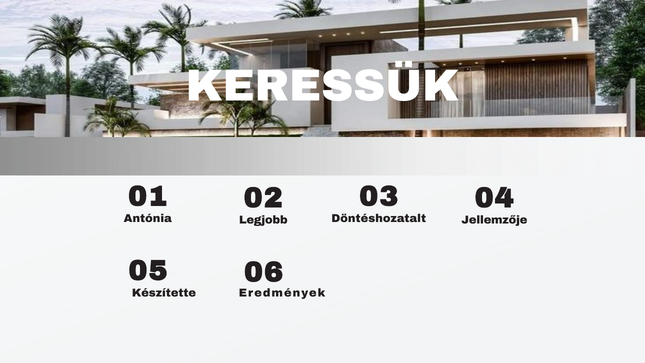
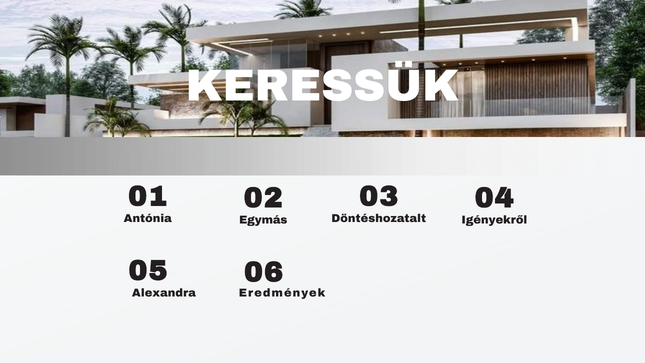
Legjobb: Legjobb -> Egymás
Jellemzője: Jellemzője -> Igényekről
Készítette: Készítette -> Alexandra
